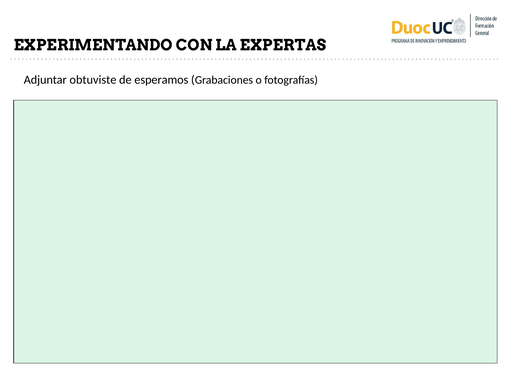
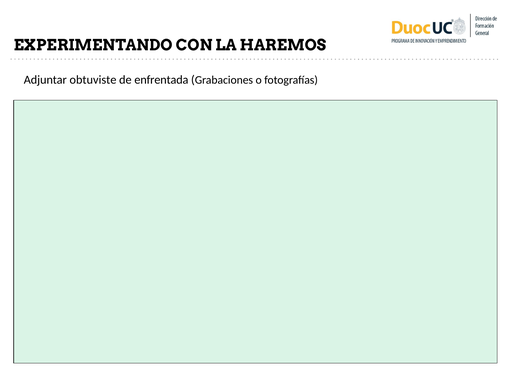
EXPERTAS: EXPERTAS -> HAREMOS
esperamos: esperamos -> enfrentada
